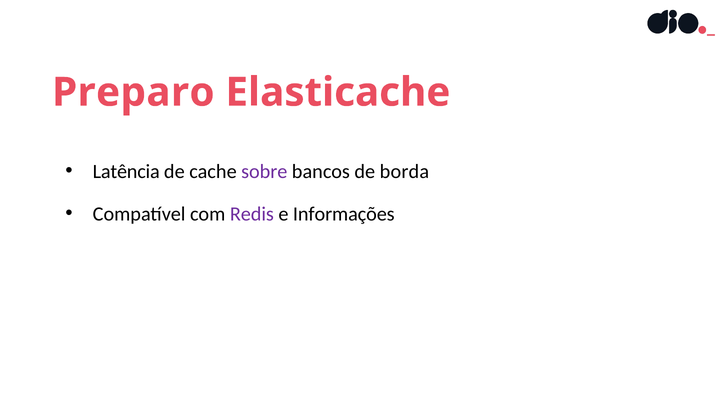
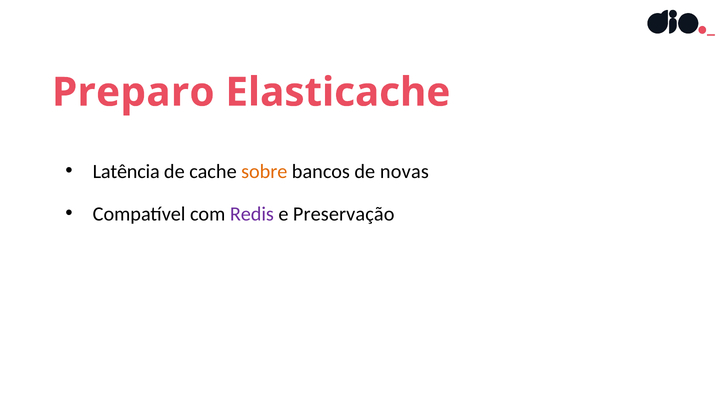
sobre colour: purple -> orange
borda: borda -> novas
Informações: Informações -> Preservação
